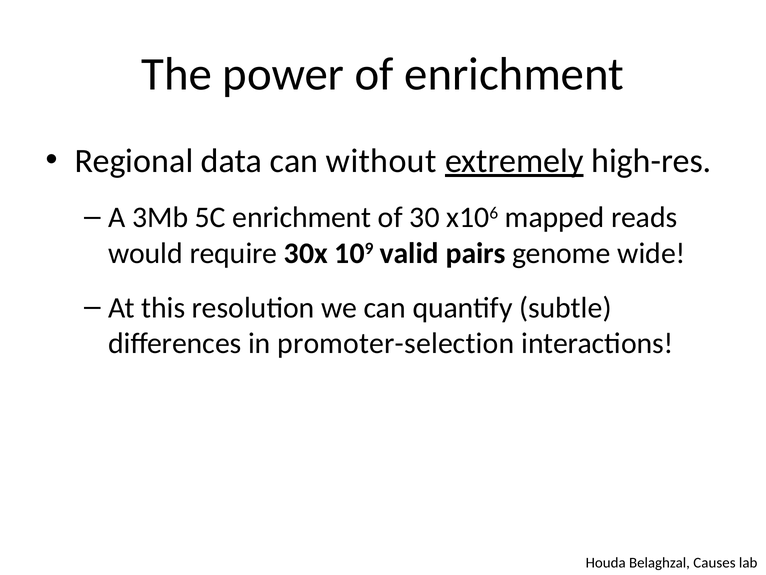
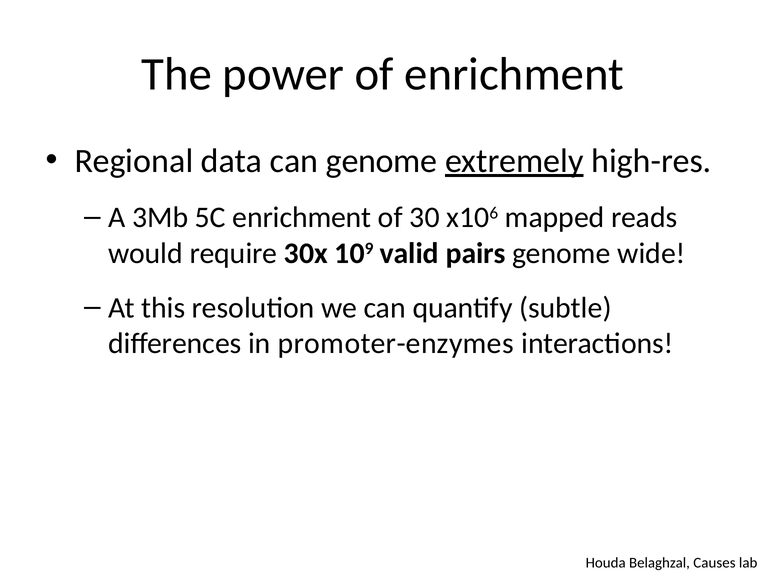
can without: without -> genome
promoter-selection: promoter-selection -> promoter-enzymes
